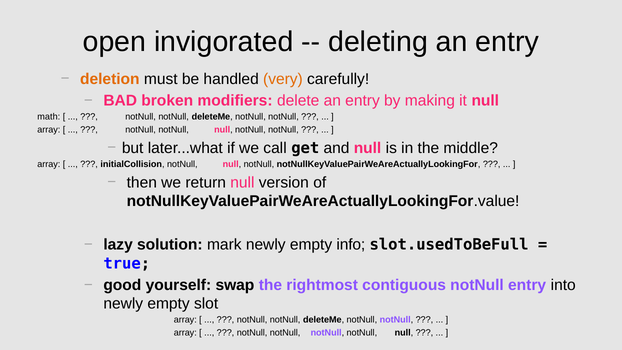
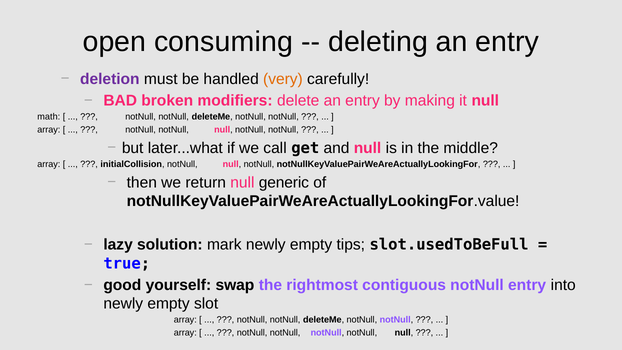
invigorated: invigorated -> consuming
deletion colour: orange -> purple
version: version -> generic
info: info -> tips
